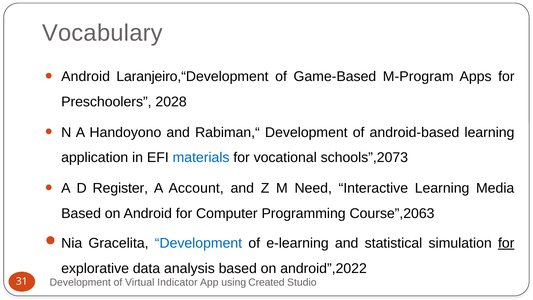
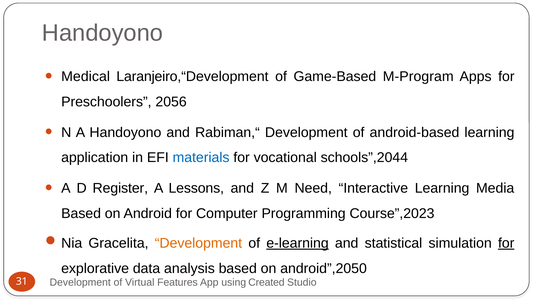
Vocabulary at (102, 33): Vocabulary -> Handoyono
Android at (86, 77): Android -> Medical
2028: 2028 -> 2056
schools”,2073: schools”,2073 -> schools”,2044
Account: Account -> Lessons
Course”,2063: Course”,2063 -> Course”,2023
Development at (198, 243) colour: blue -> orange
e-learning underline: none -> present
android”,2022: android”,2022 -> android”,2050
Indicator: Indicator -> Features
